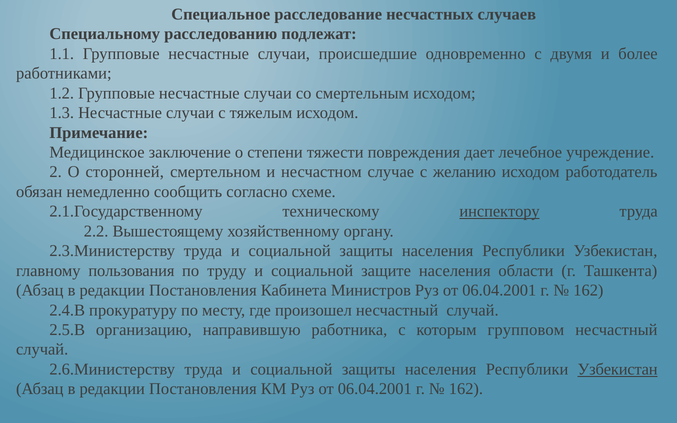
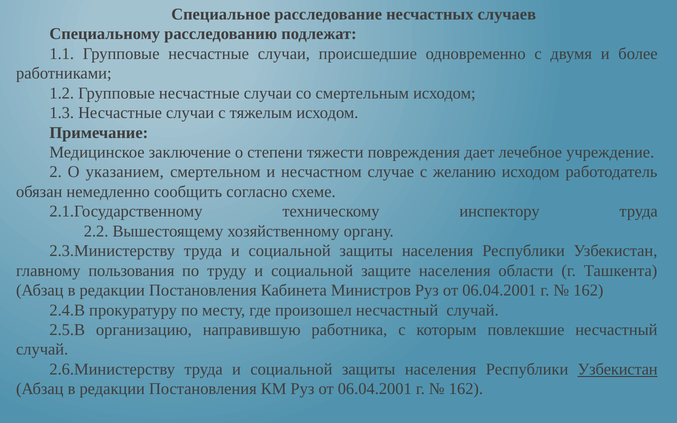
сторонней: сторонней -> указанием
инспектору underline: present -> none
групповом: групповом -> повлекшие
